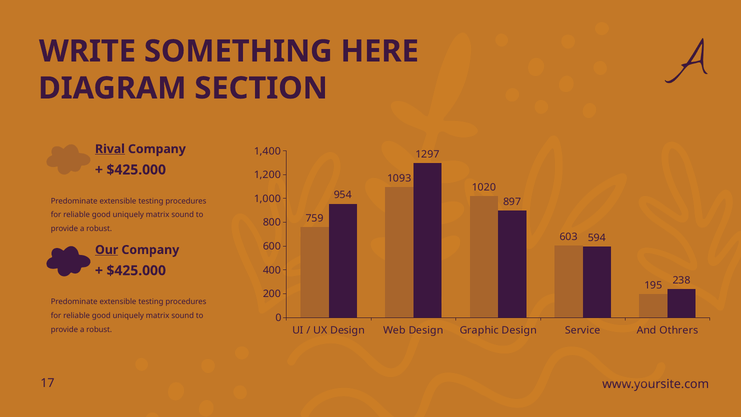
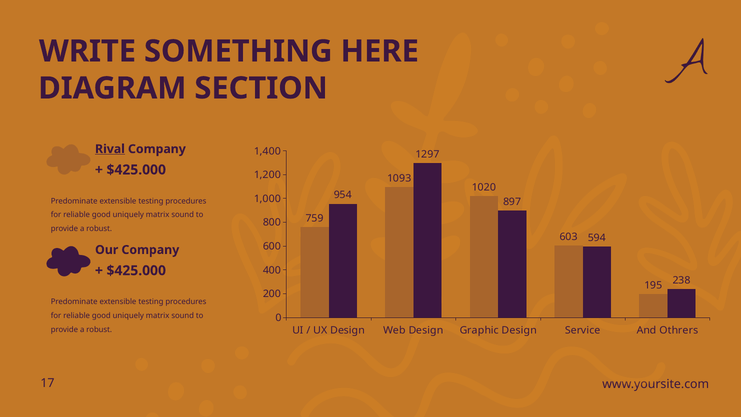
Our underline: present -> none
